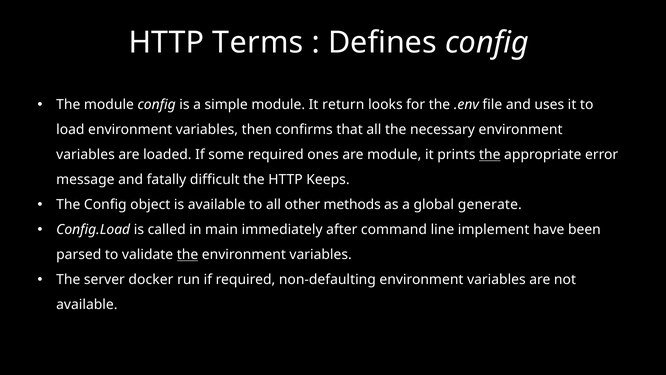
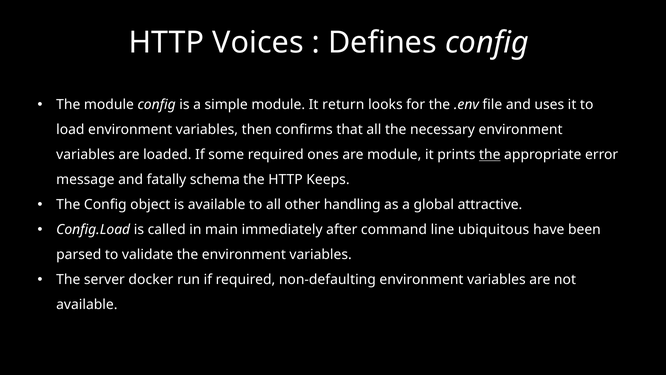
Terms: Terms -> Voices
difficult: difficult -> schema
methods: methods -> handling
generate: generate -> attractive
implement: implement -> ubiquitous
the at (188, 255) underline: present -> none
